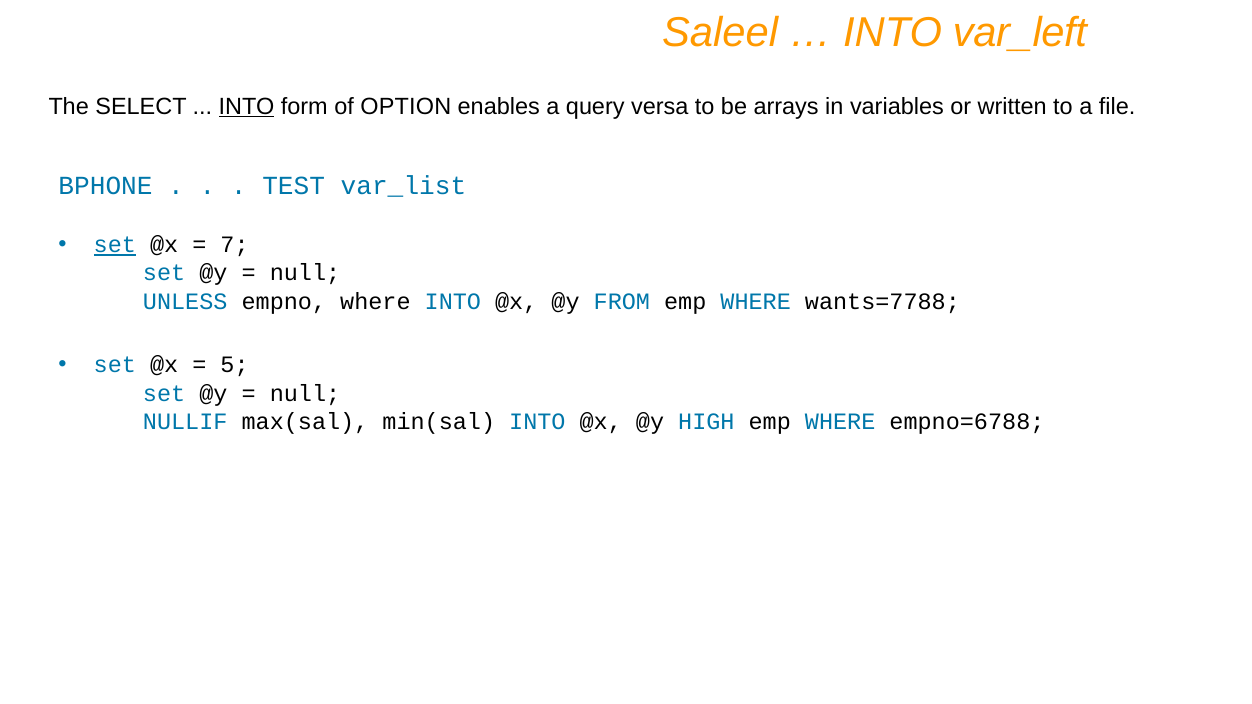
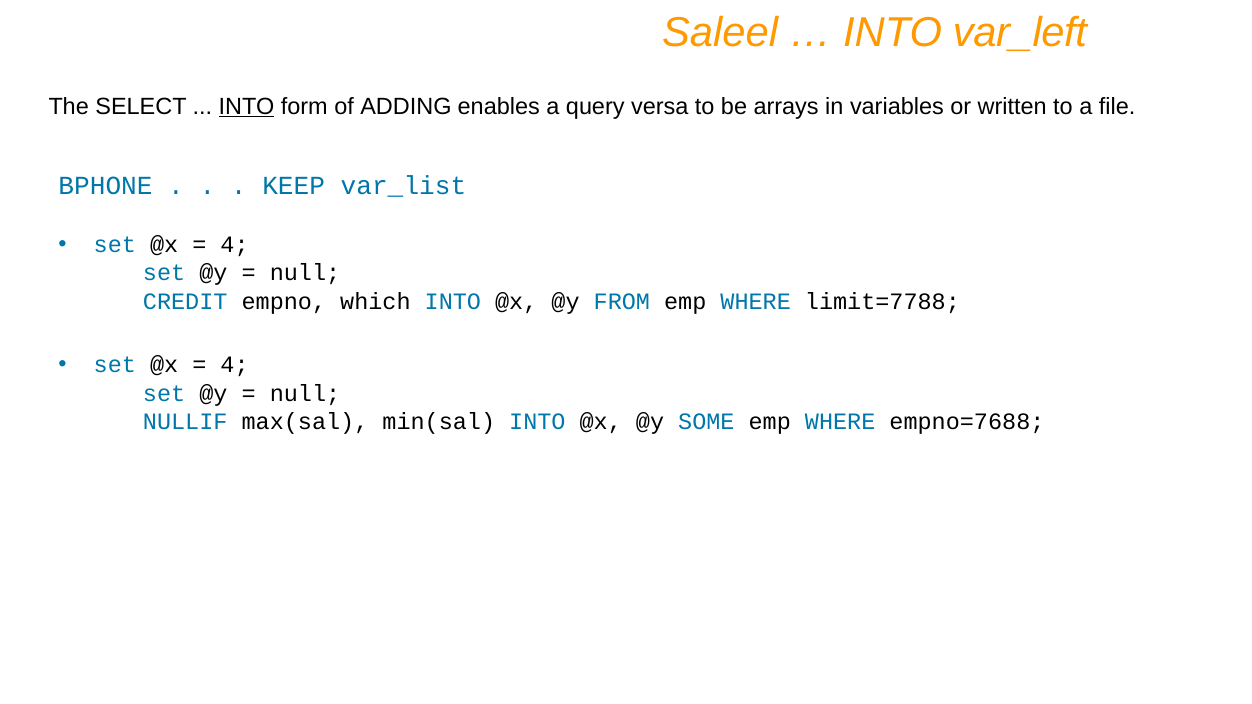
OPTION: OPTION -> ADDING
TEST: TEST -> KEEP
set at (115, 245) underline: present -> none
7 at (235, 245): 7 -> 4
UNLESS: UNLESS -> CREDIT
empno where: where -> which
wants=7788: wants=7788 -> limit=7788
5 at (235, 365): 5 -> 4
HIGH: HIGH -> SOME
empno=6788: empno=6788 -> empno=7688
